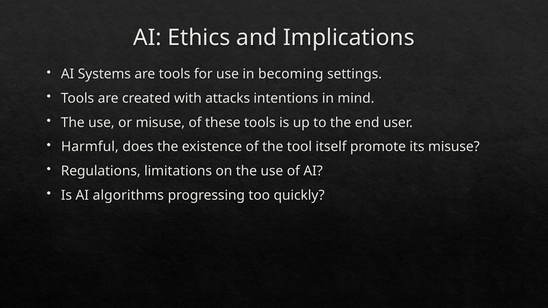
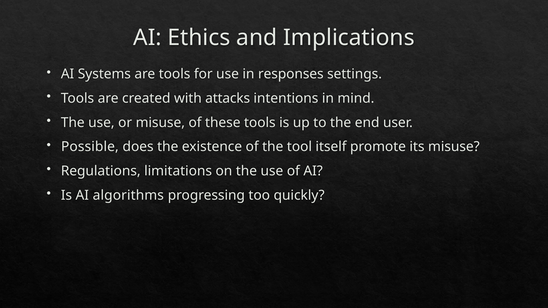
becoming: becoming -> responses
Harmful: Harmful -> Possible
